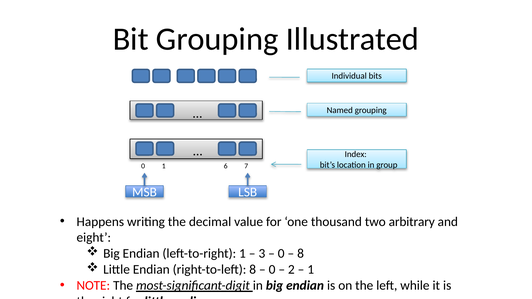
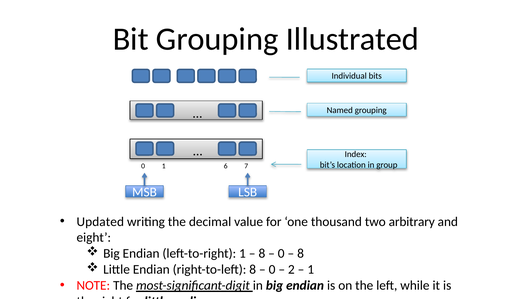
Happens: Happens -> Updated
3 at (262, 254): 3 -> 8
